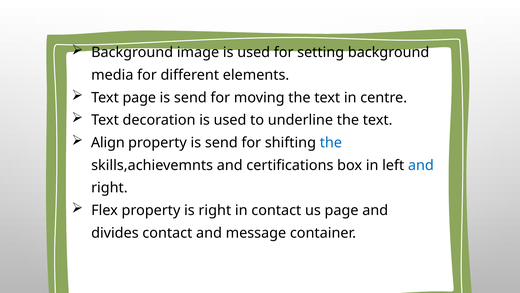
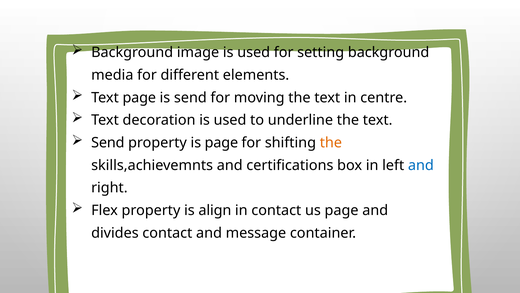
Align at (108, 142): Align -> Send
property is send: send -> page
the at (331, 142) colour: blue -> orange
is right: right -> align
